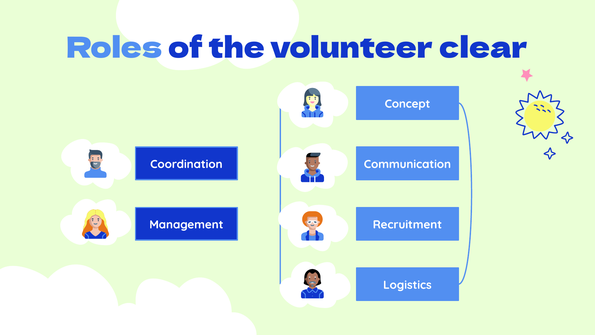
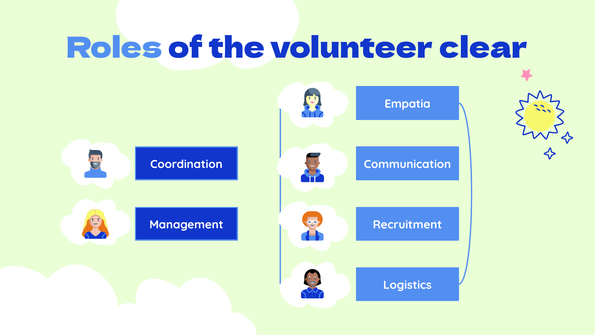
Concept: Concept -> Empatia
